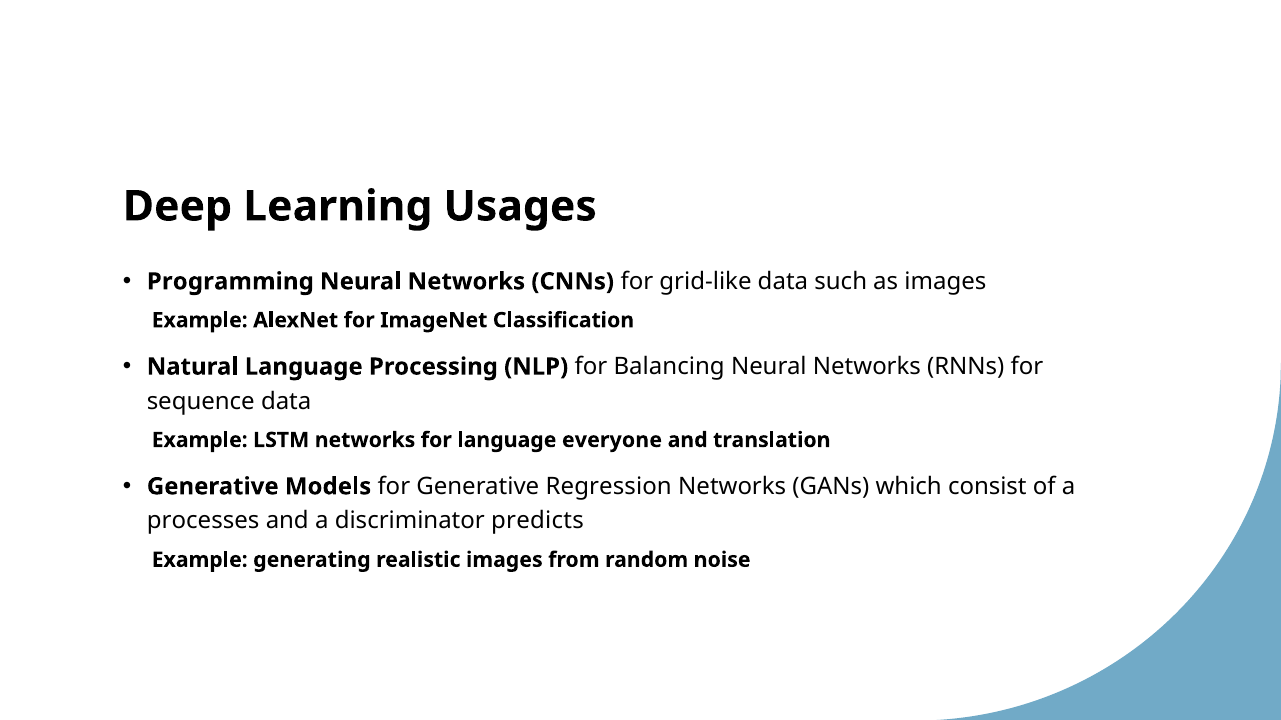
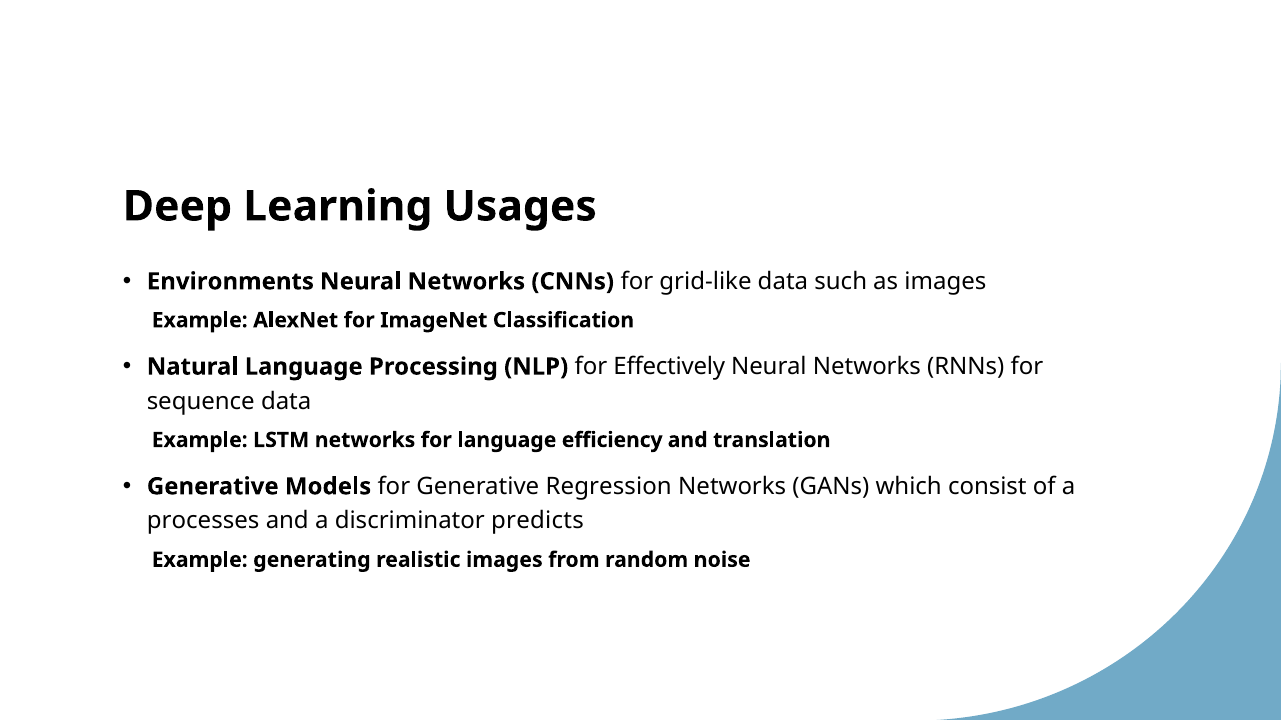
Programming: Programming -> Environments
Balancing: Balancing -> Effectively
everyone: everyone -> efficiency
